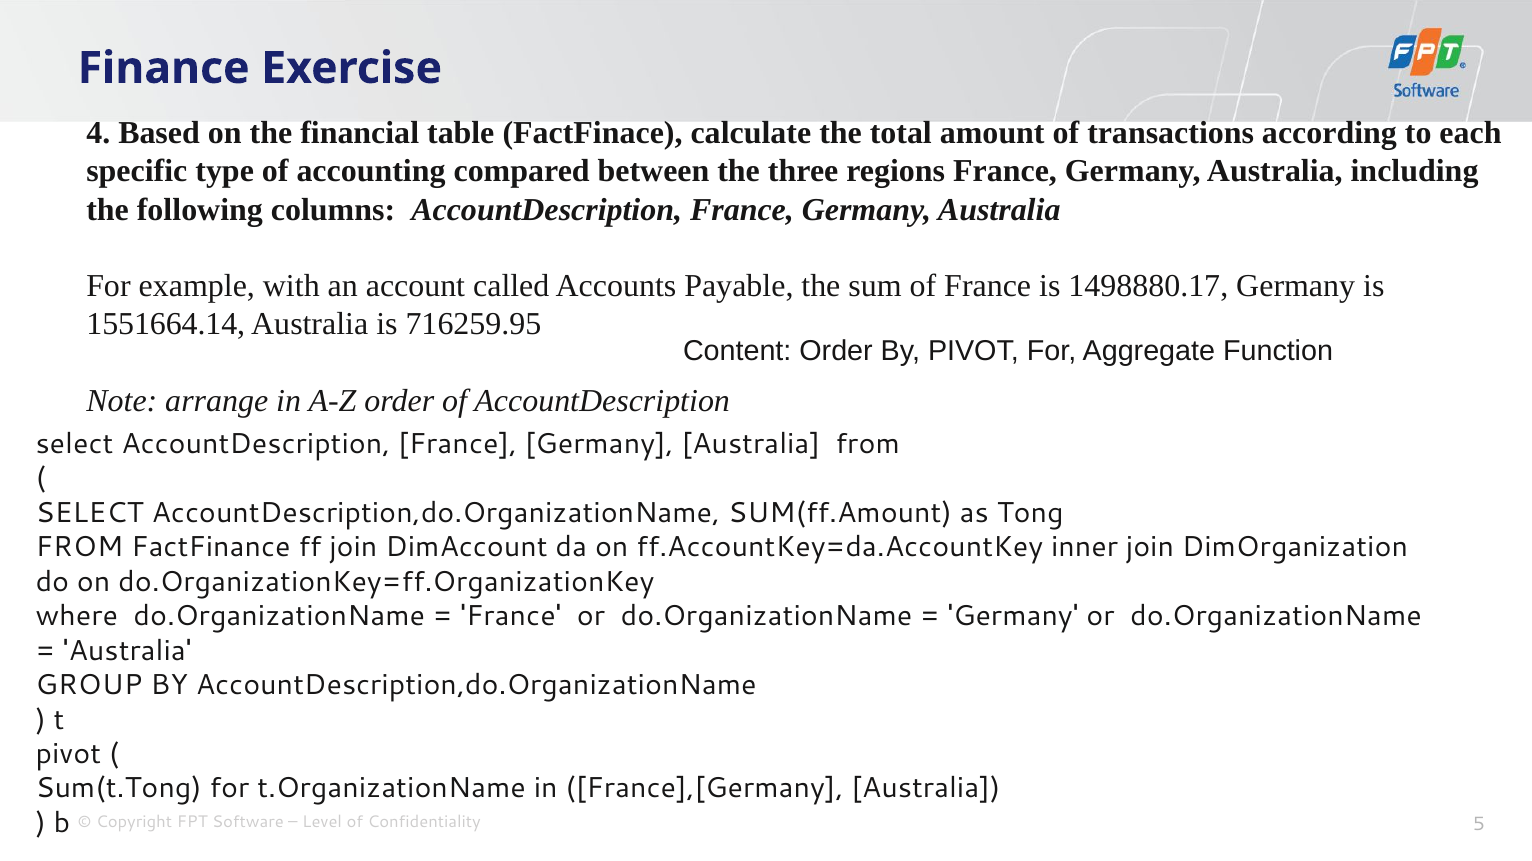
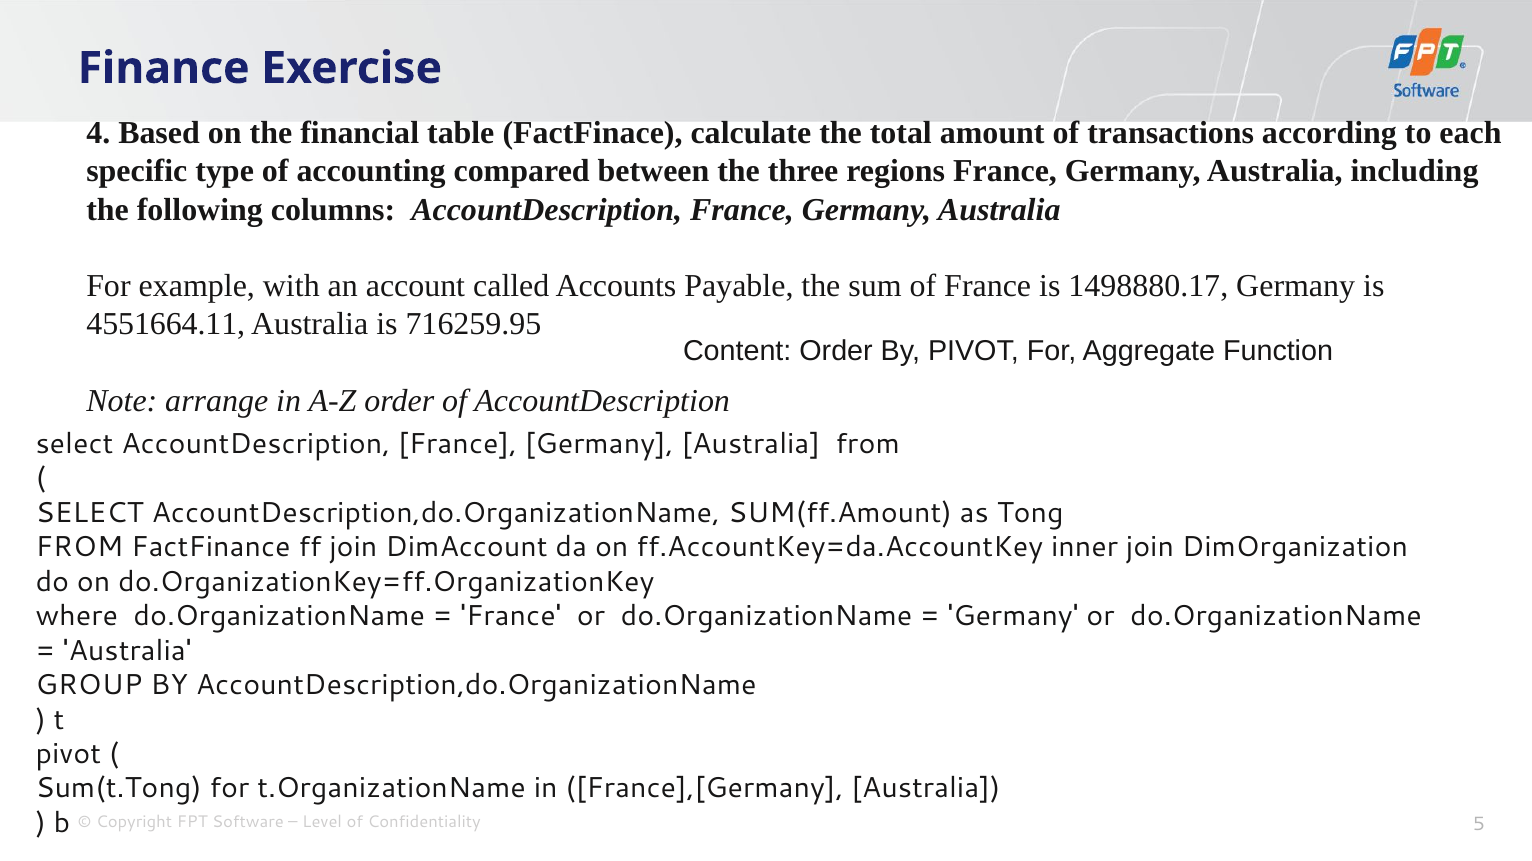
1551664.14: 1551664.14 -> 4551664.11
